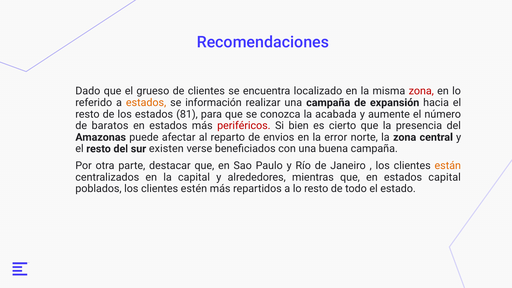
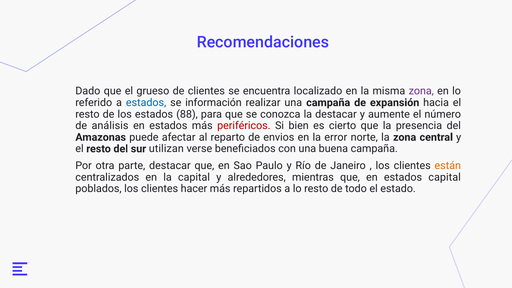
zona at (421, 91) colour: red -> purple
estados at (146, 103) colour: orange -> blue
81: 81 -> 88
la acabada: acabada -> destacar
baratos: baratos -> análisis
existen: existen -> utilizan
estén: estén -> hacer
